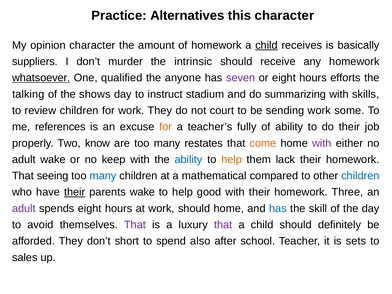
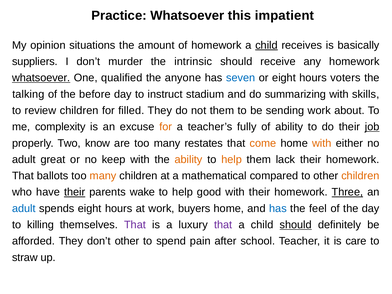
Practice Alternatives: Alternatives -> Whatsoever
this character: character -> impatient
opinion character: character -> situations
seven colour: purple -> blue
efforts: efforts -> voters
shows: shows -> before
for work: work -> filled
not court: court -> them
some: some -> about
references: references -> complexity
job underline: none -> present
with at (322, 143) colour: purple -> orange
adult wake: wake -> great
ability at (189, 159) colour: blue -> orange
seeing: seeing -> ballots
many at (103, 176) colour: blue -> orange
children at (360, 176) colour: blue -> orange
Three underline: none -> present
adult at (24, 208) colour: purple -> blue
work should: should -> buyers
skill: skill -> feel
avoid: avoid -> killing
should at (296, 225) underline: none -> present
don’t short: short -> other
also: also -> pain
sets: sets -> care
sales: sales -> straw
